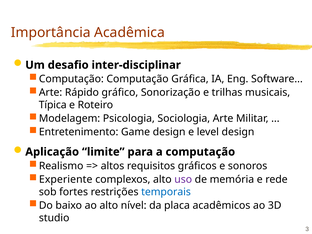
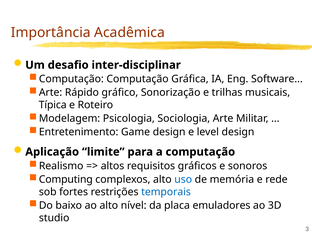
Experiente: Experiente -> Computing
uso colour: purple -> blue
acadêmicos: acadêmicos -> emuladores
